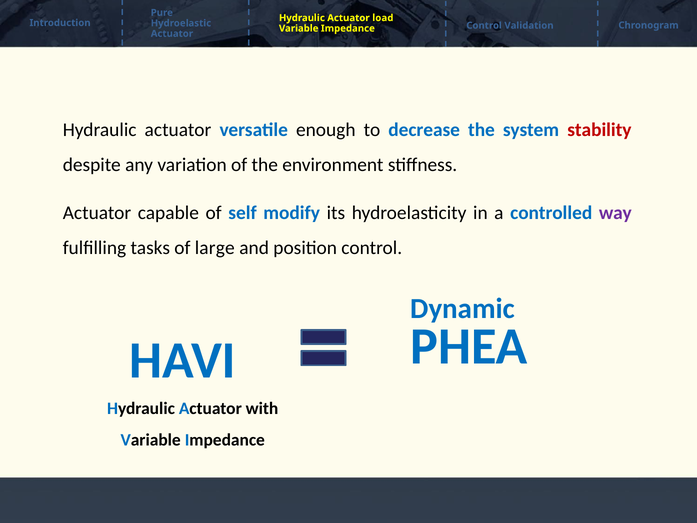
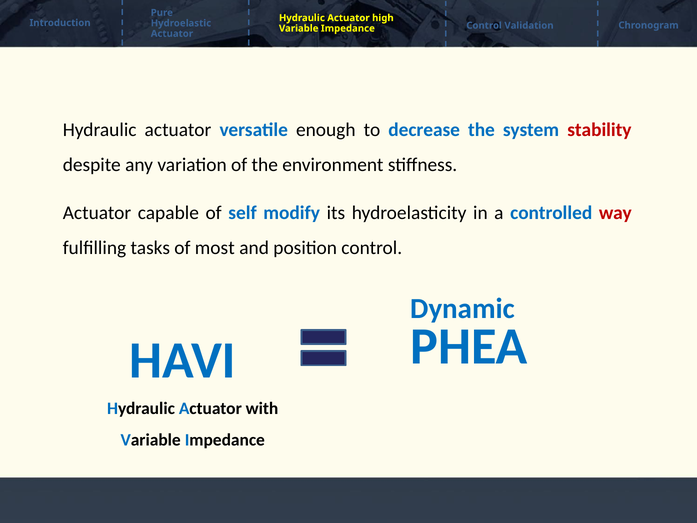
load: load -> high
way colour: purple -> red
large: large -> most
